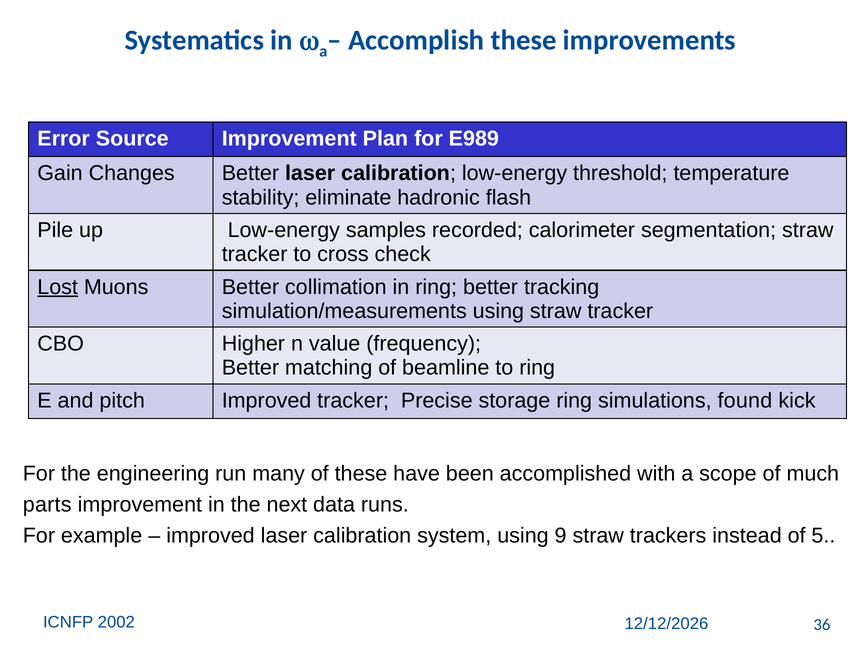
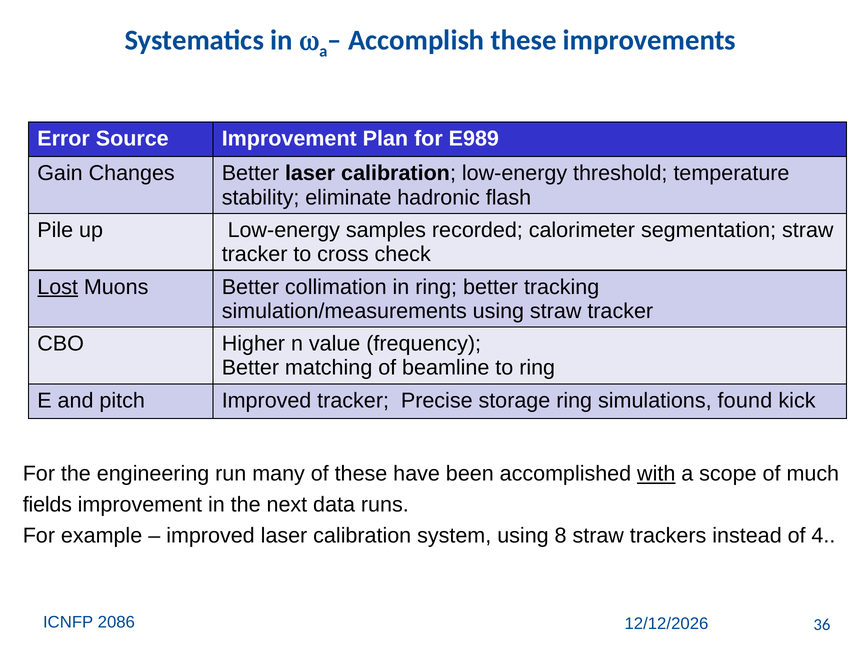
with underline: none -> present
parts: parts -> fields
9: 9 -> 8
5: 5 -> 4
2002: 2002 -> 2086
